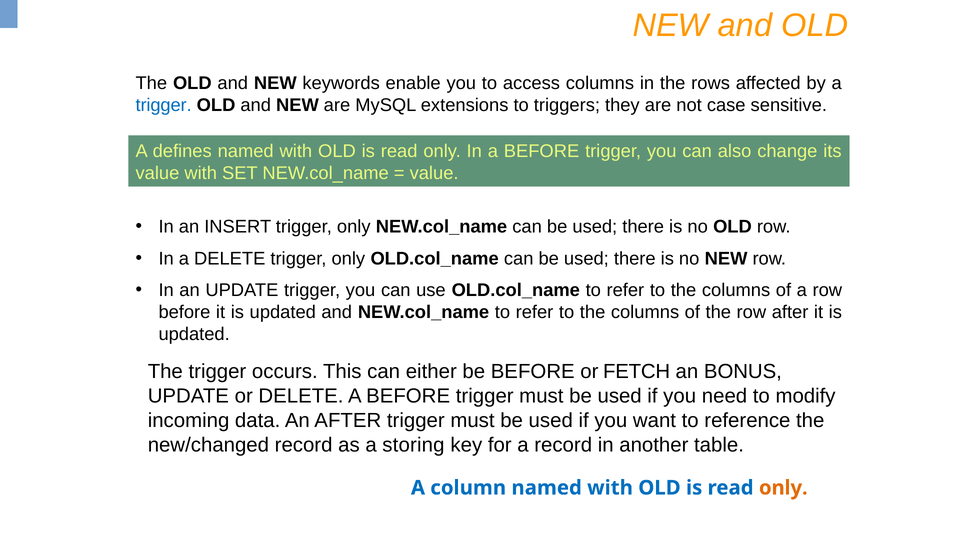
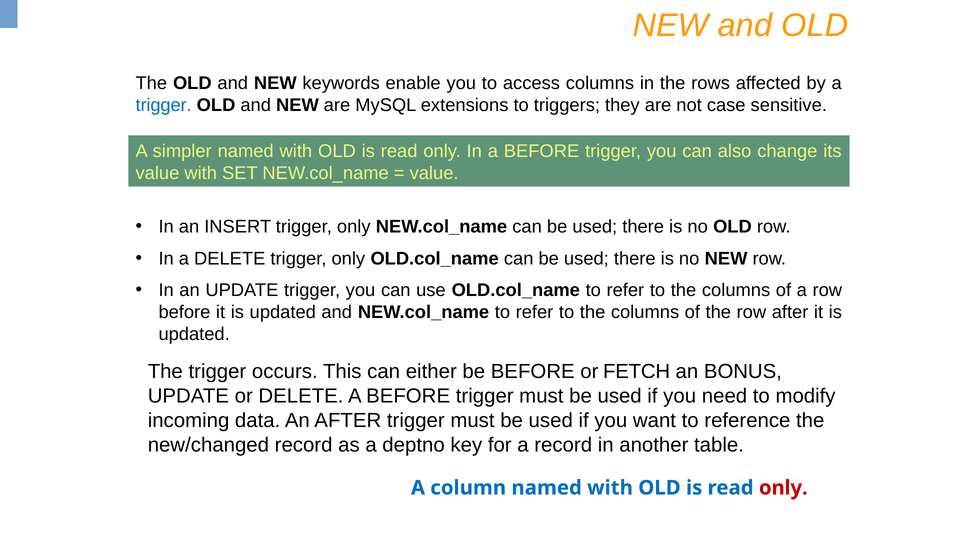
defines: defines -> simpler
storing: storing -> deptno
only at (783, 488) colour: orange -> red
